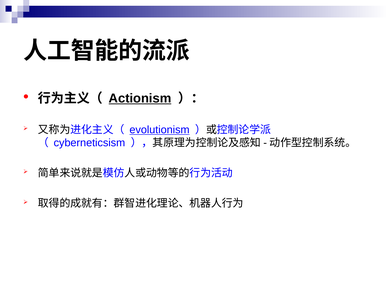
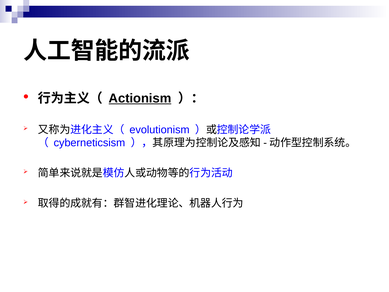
evolutionism underline: present -> none
